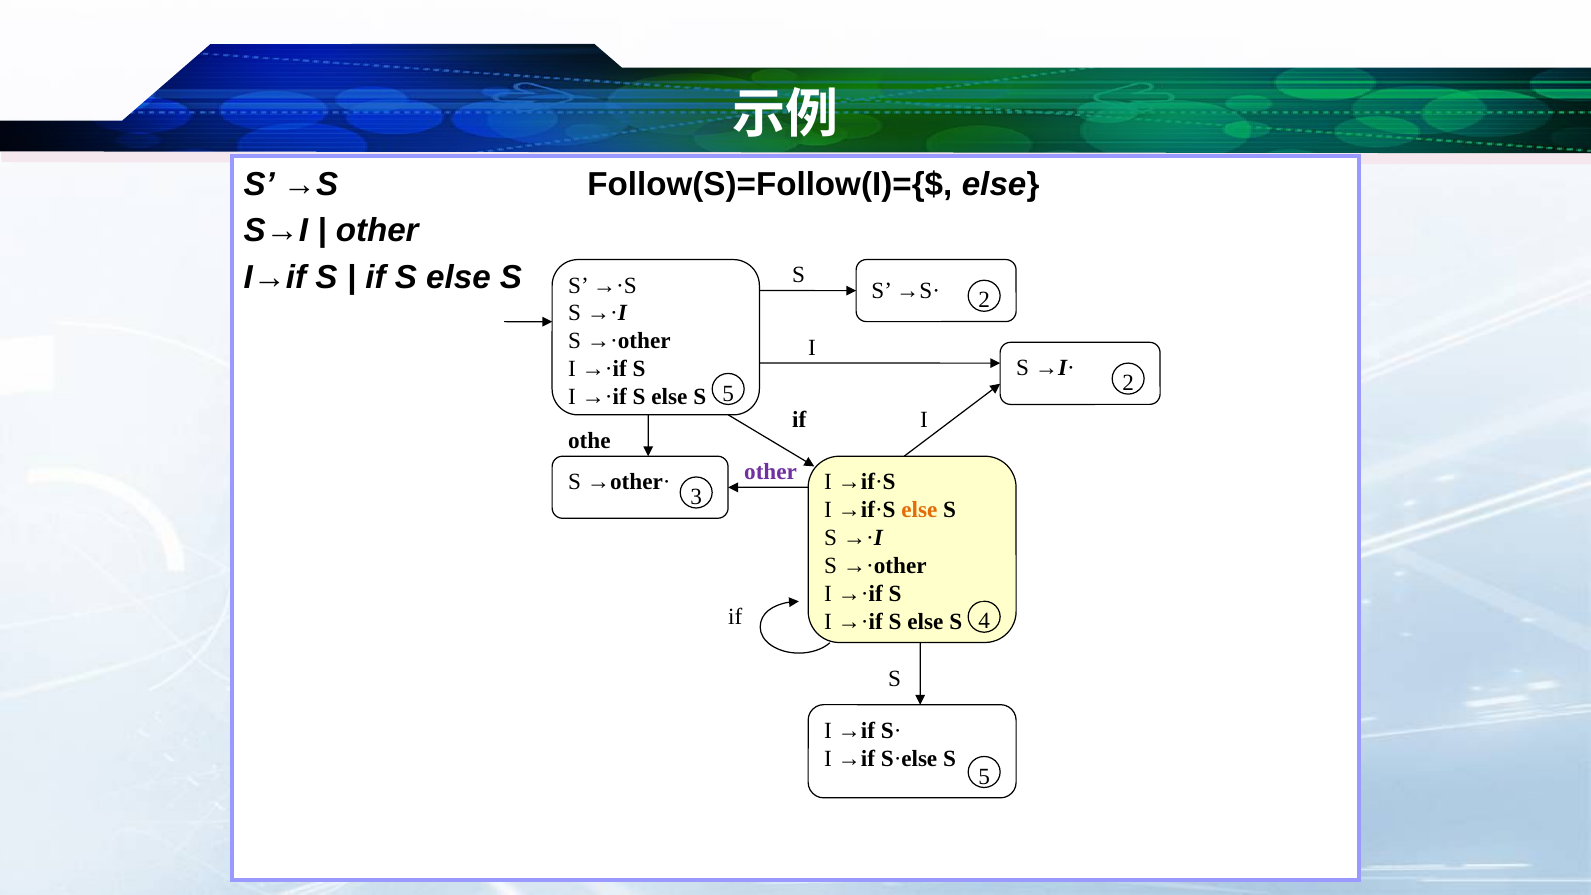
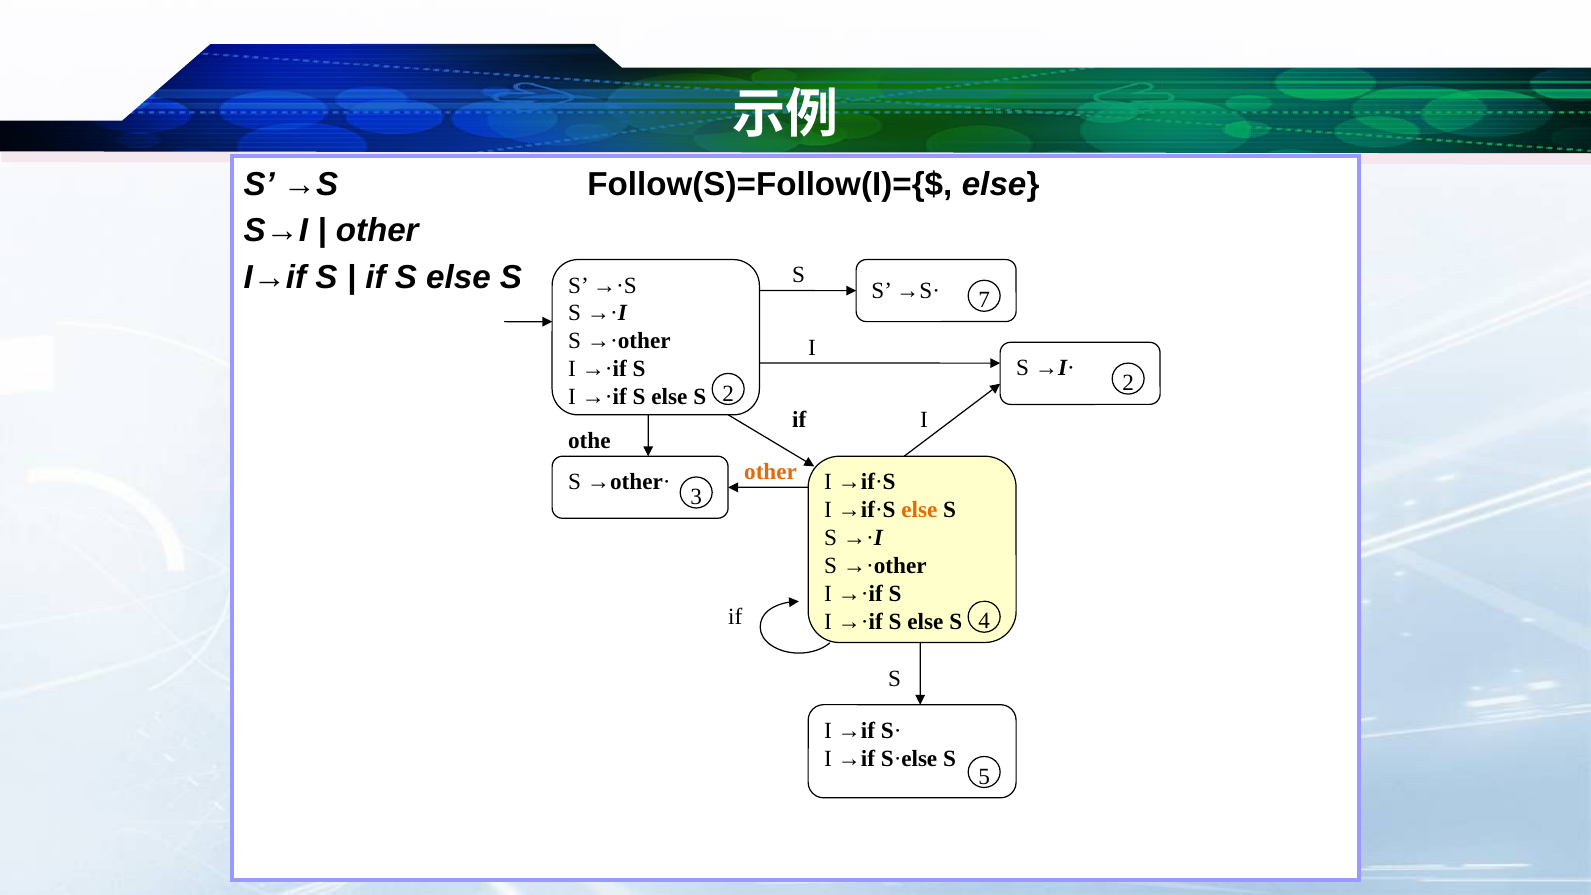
→S· 2: 2 -> 7
else S 5: 5 -> 2
other at (771, 472) colour: purple -> orange
